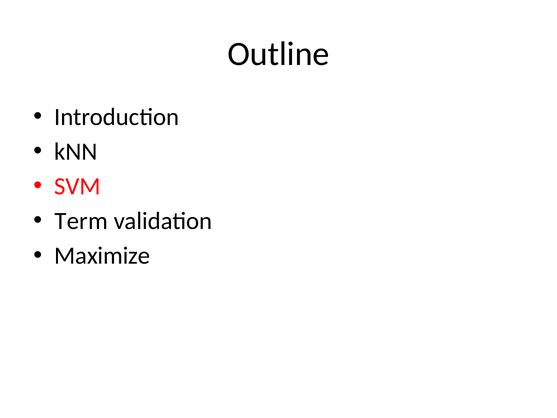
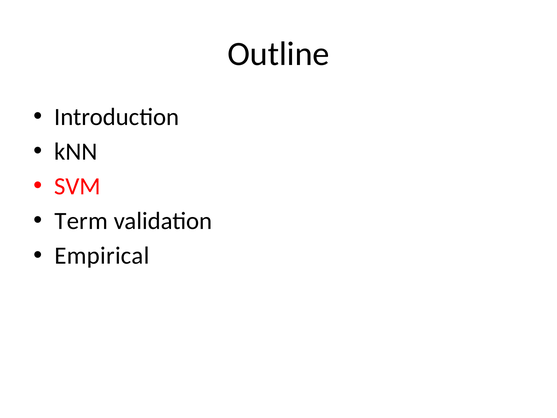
Maximize: Maximize -> Empirical
